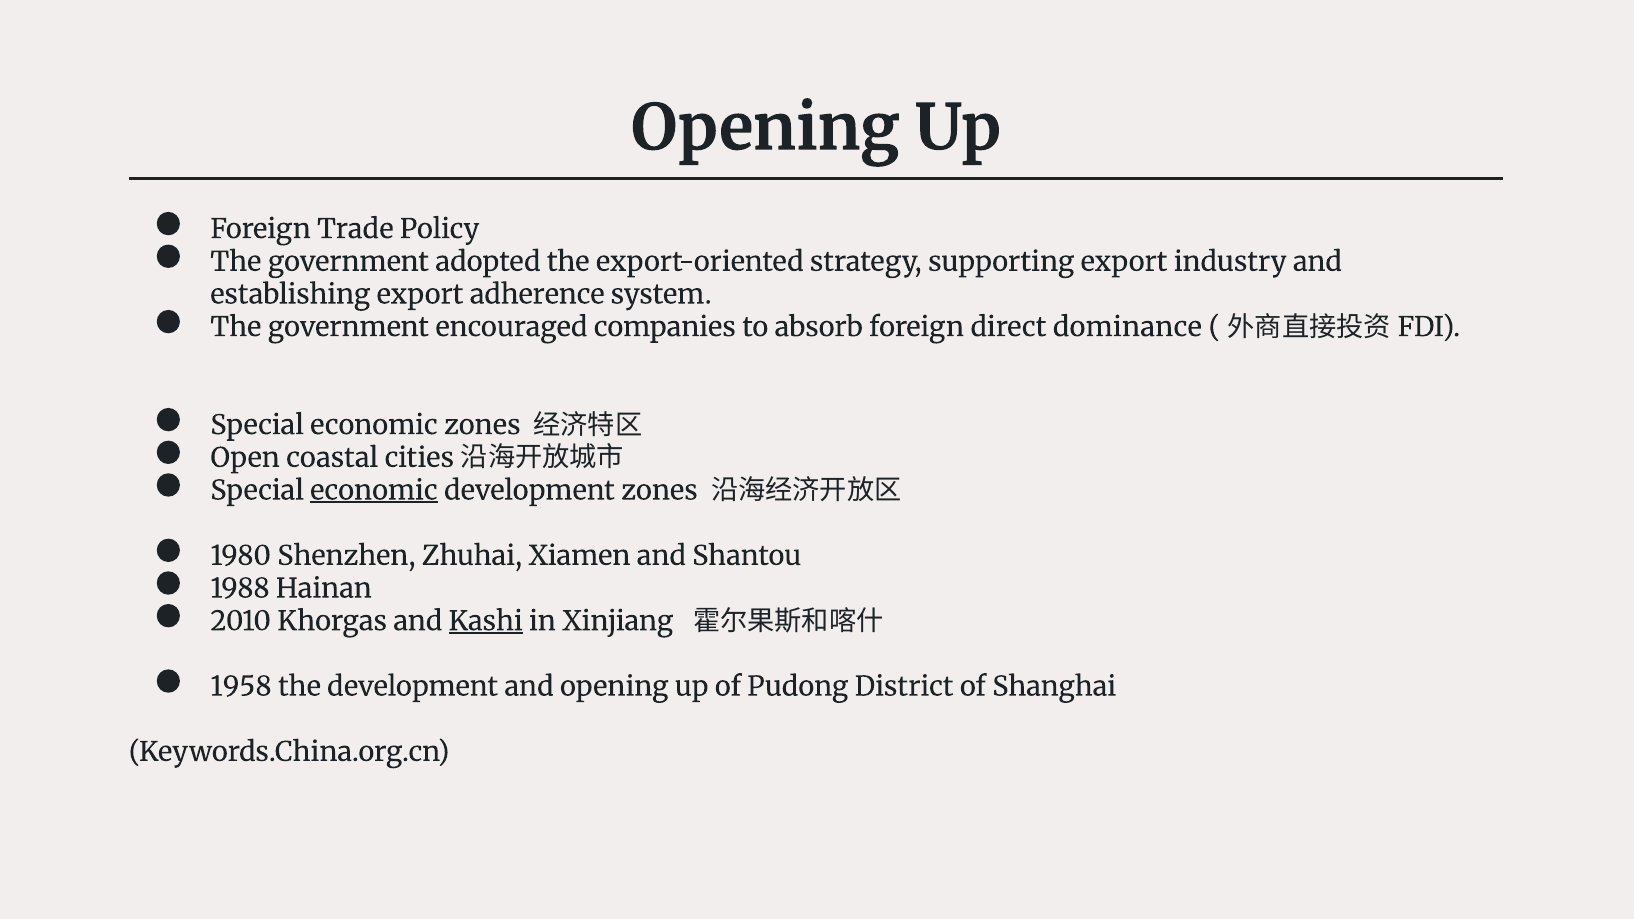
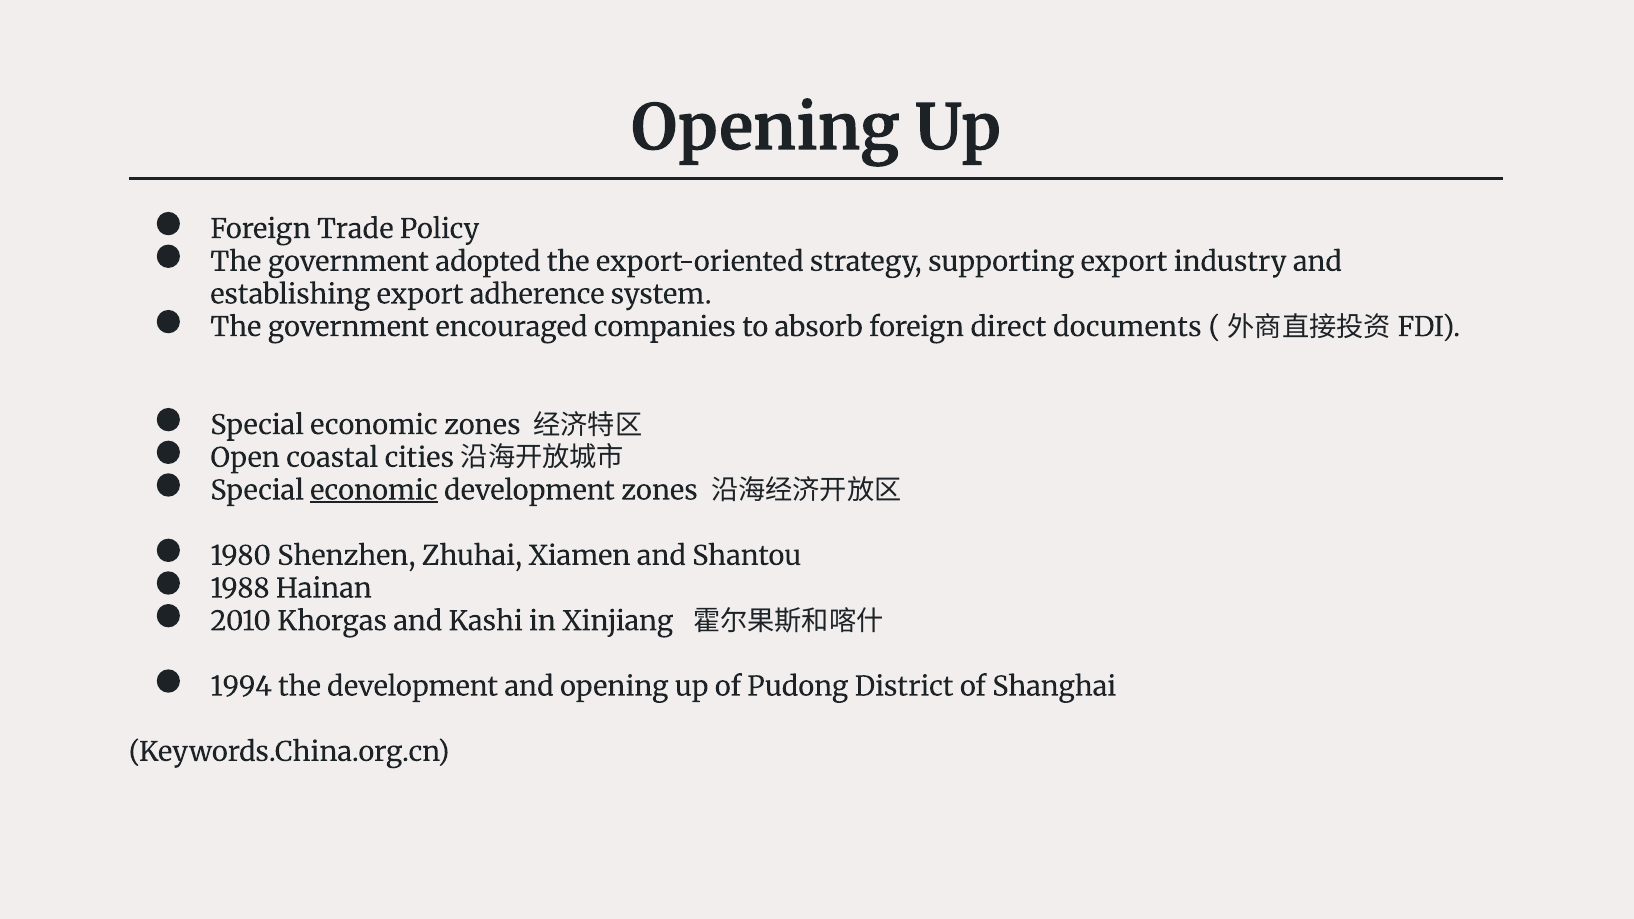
dominance: dominance -> documents
Kashi underline: present -> none
1958: 1958 -> 1994
